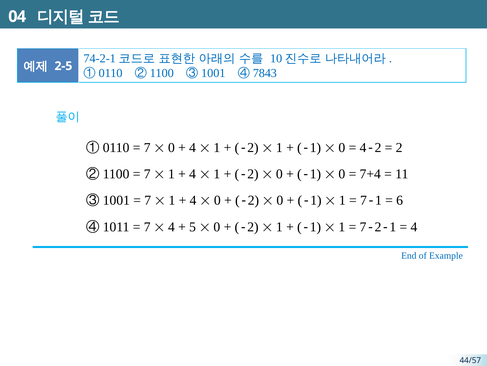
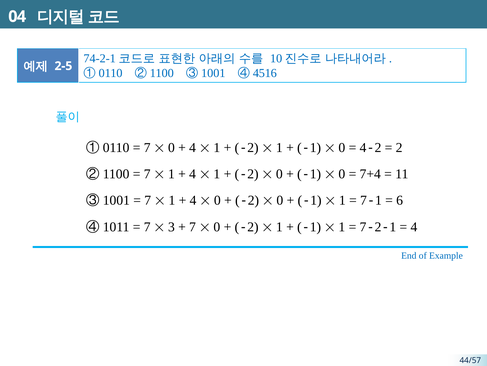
7843: 7843 -> 4516
4 at (171, 226): 4 -> 3
5 at (193, 226): 5 -> 7
